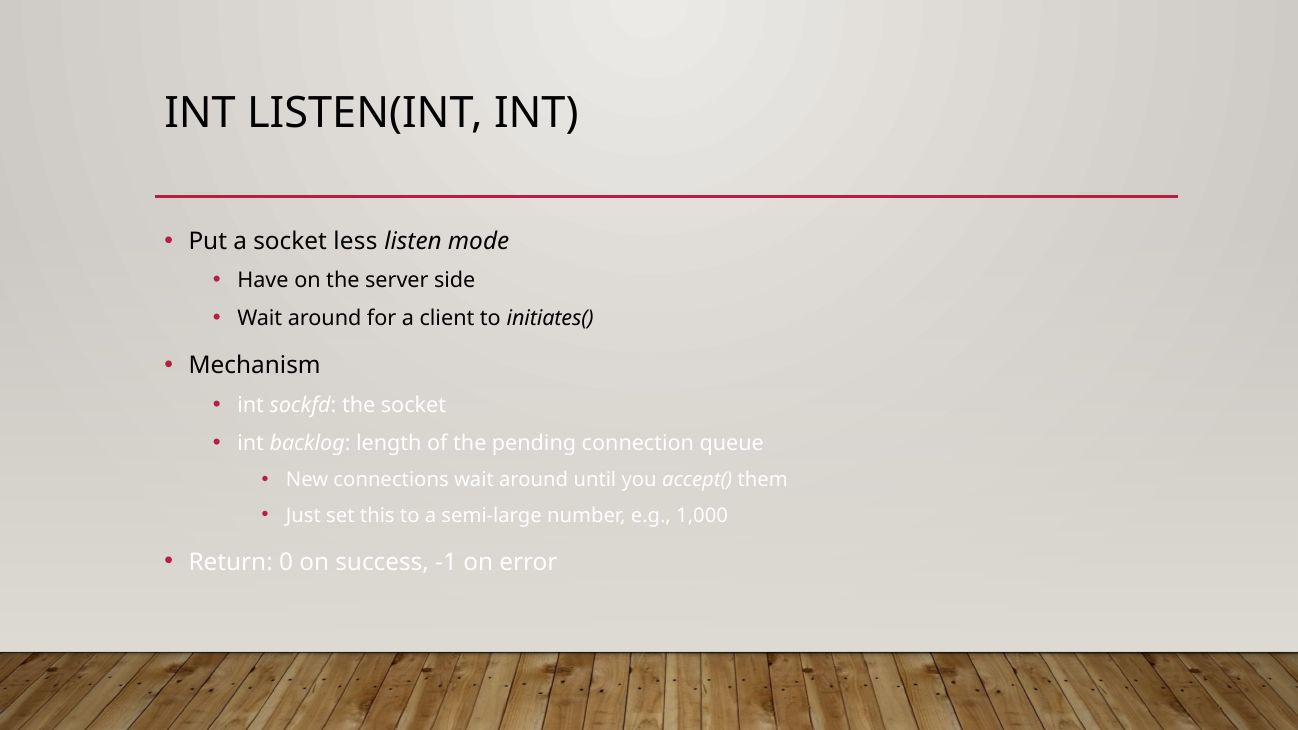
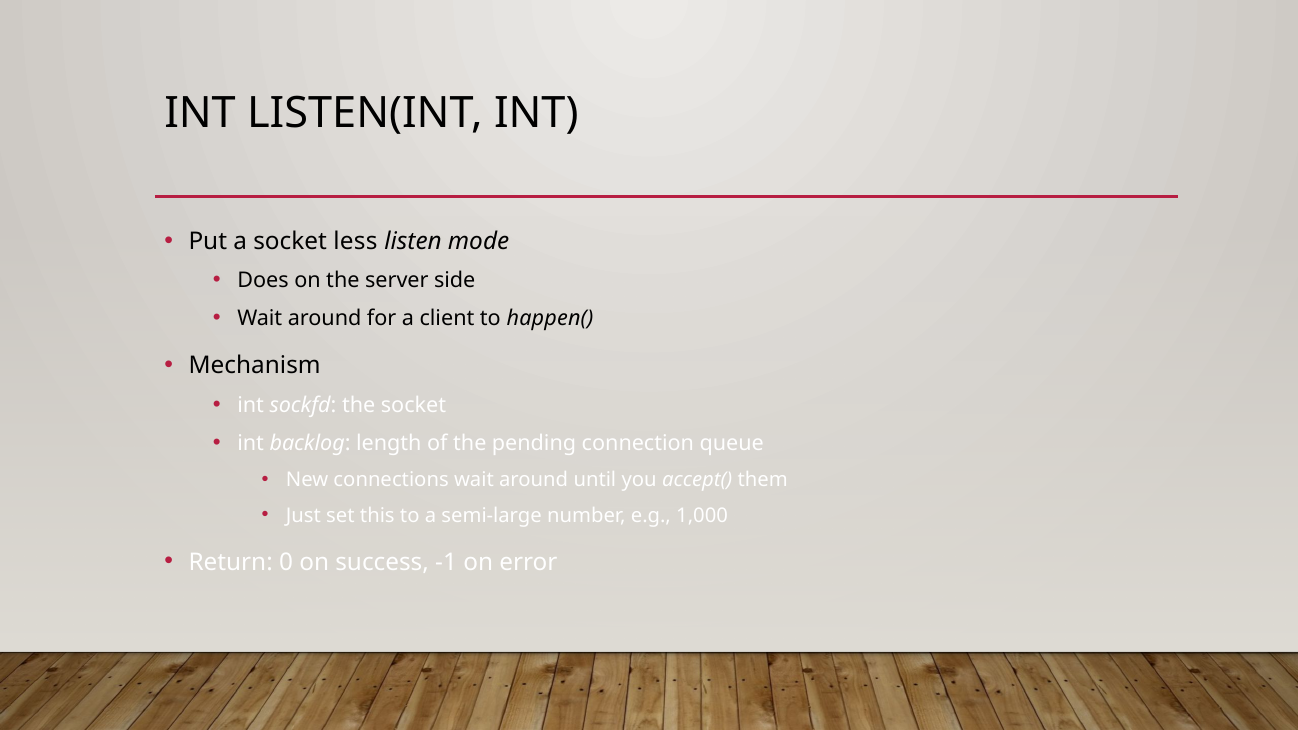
Have: Have -> Does
initiates(: initiates( -> happen(
